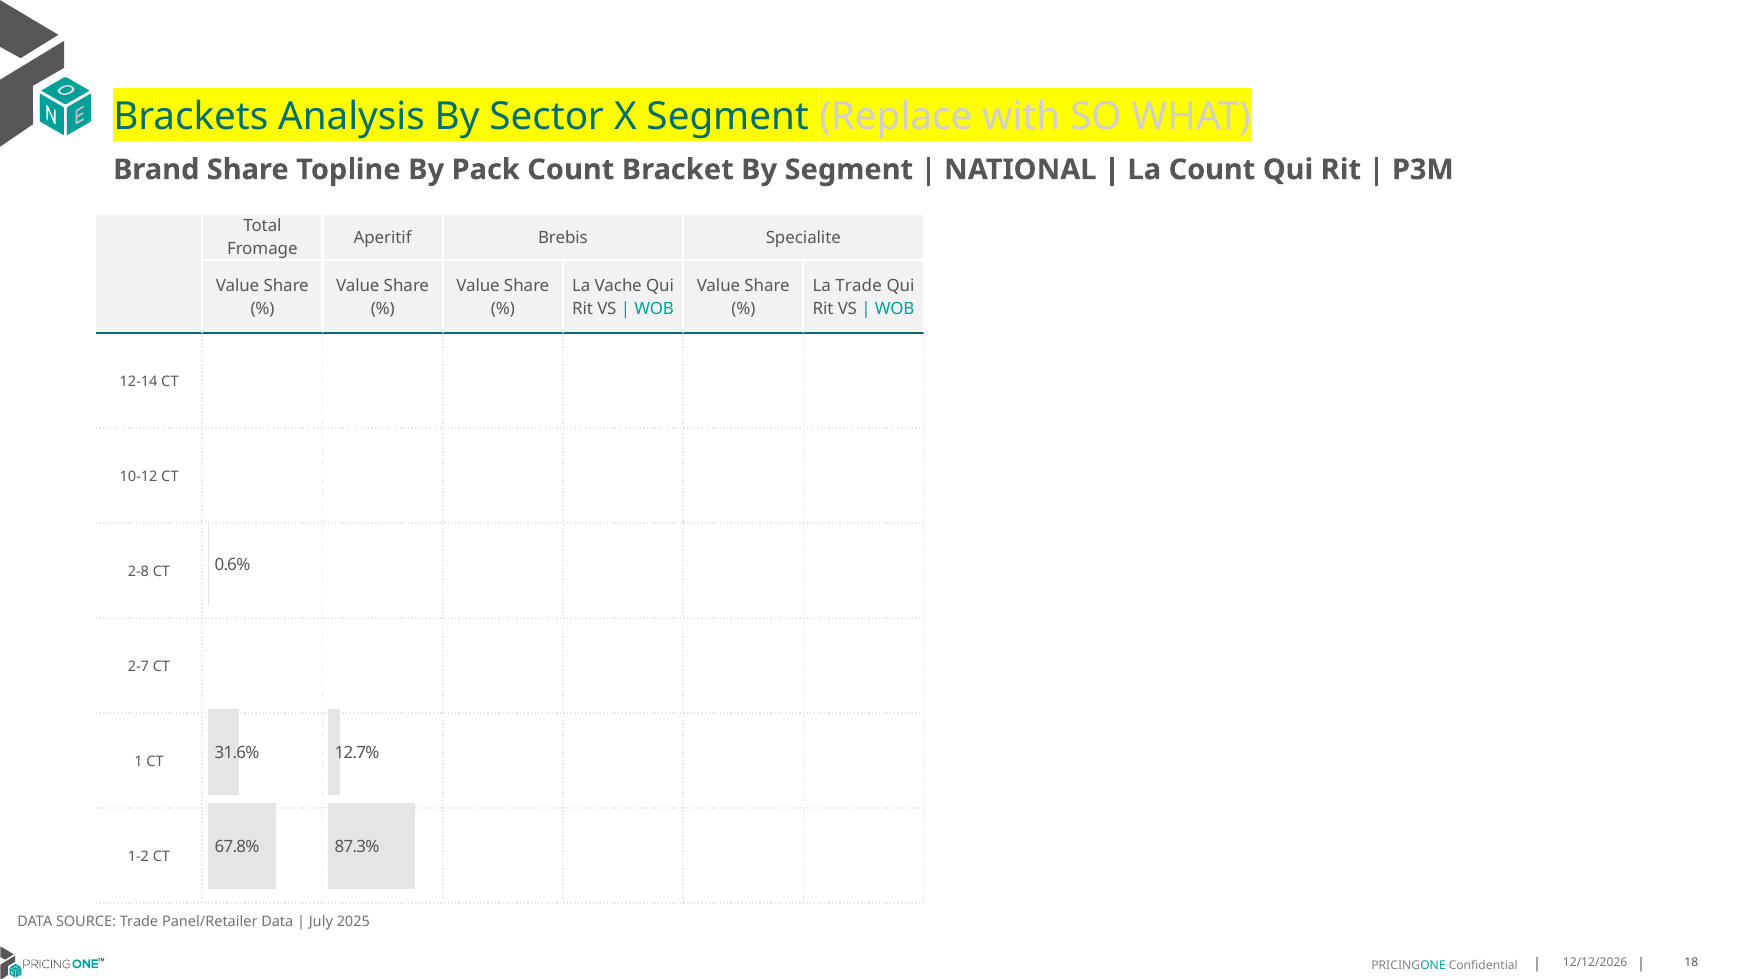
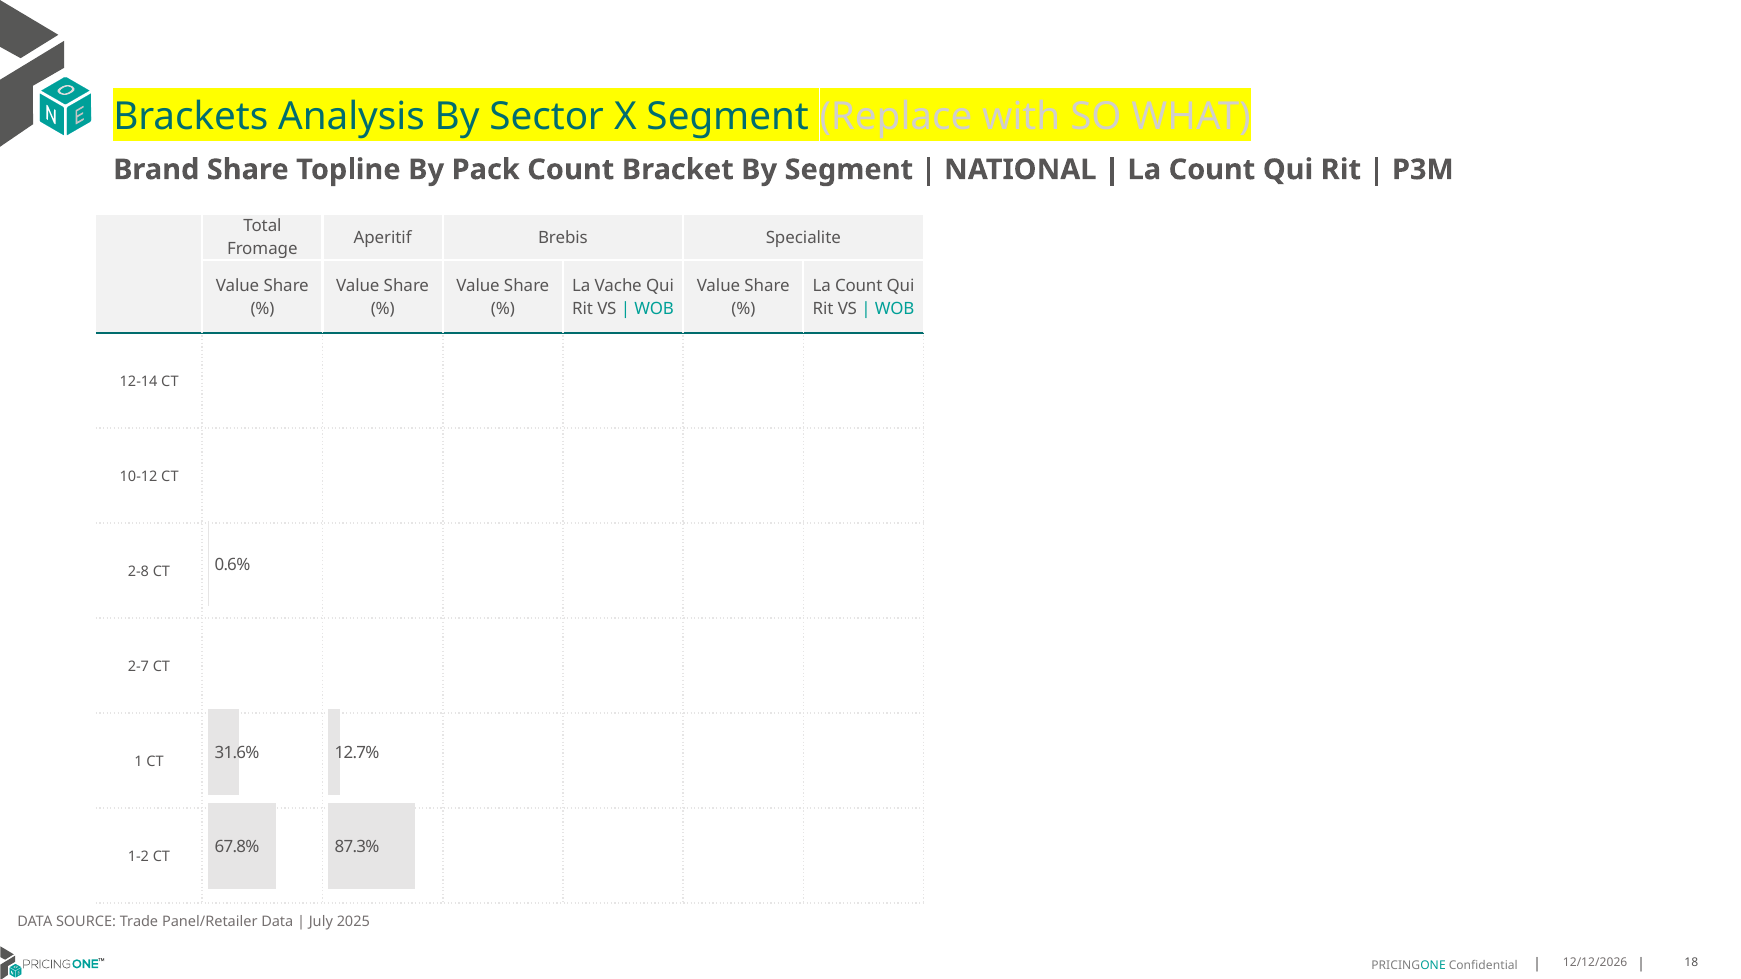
Trade at (859, 286): Trade -> Count
